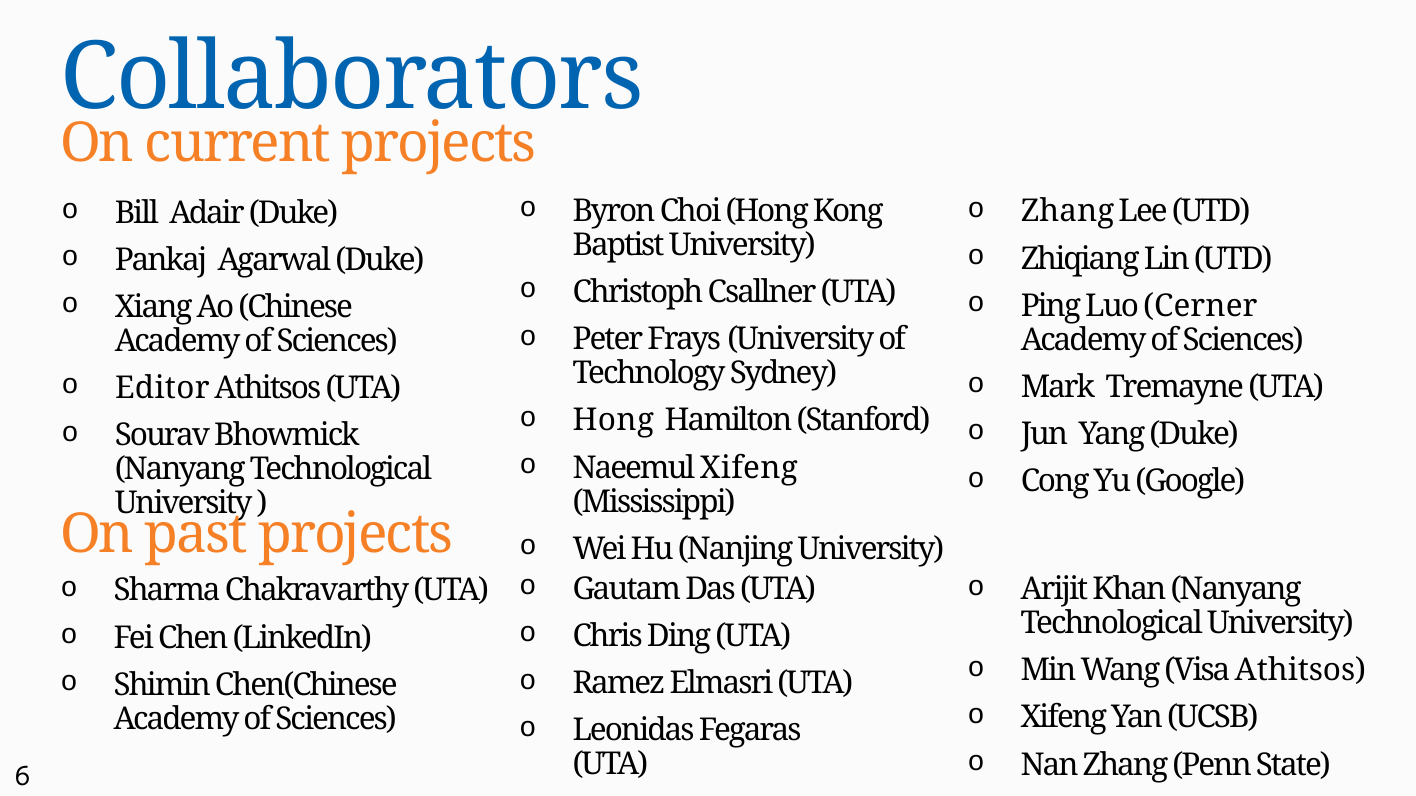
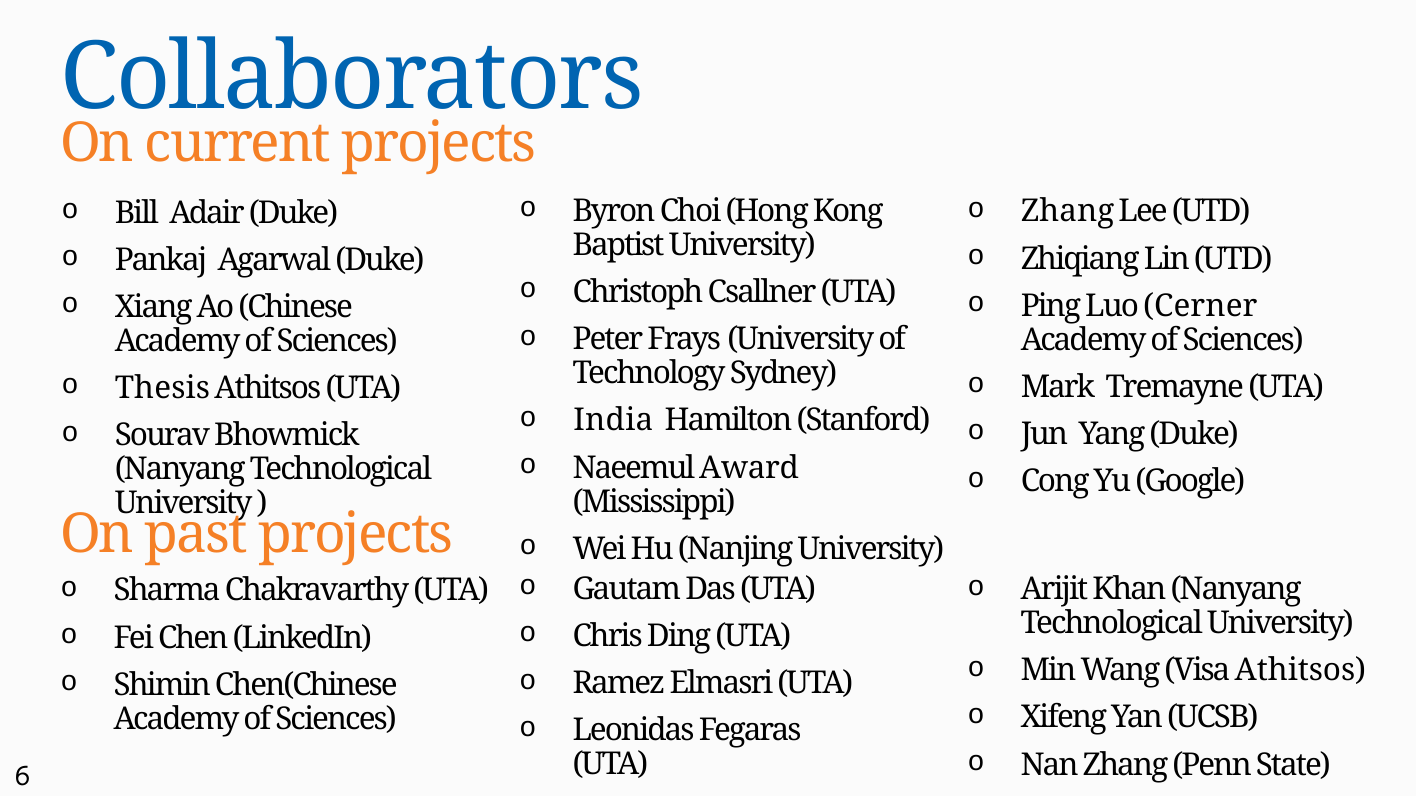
Editor: Editor -> Thesis
Hong at (613, 421): Hong -> India
Naeemul Xifeng: Xifeng -> Award
